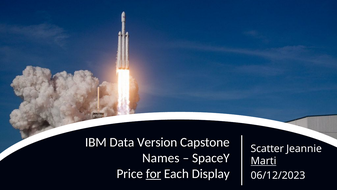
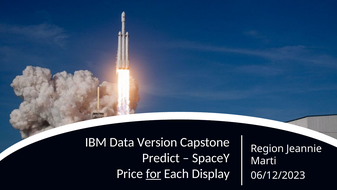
Scatter: Scatter -> Region
Names: Names -> Predict
Marti underline: present -> none
